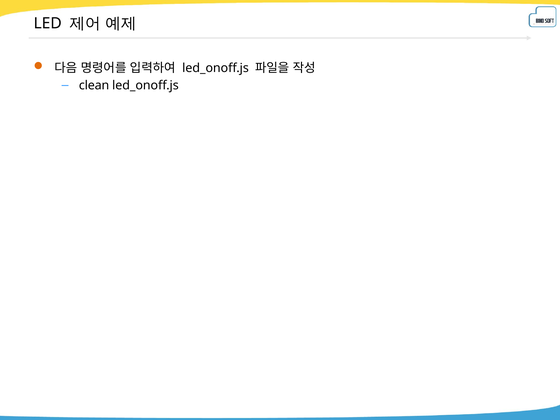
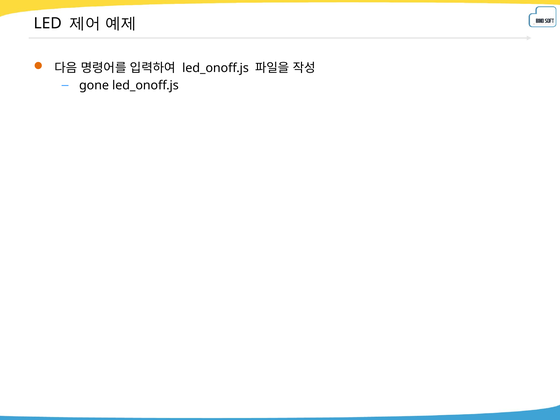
clean: clean -> gone
